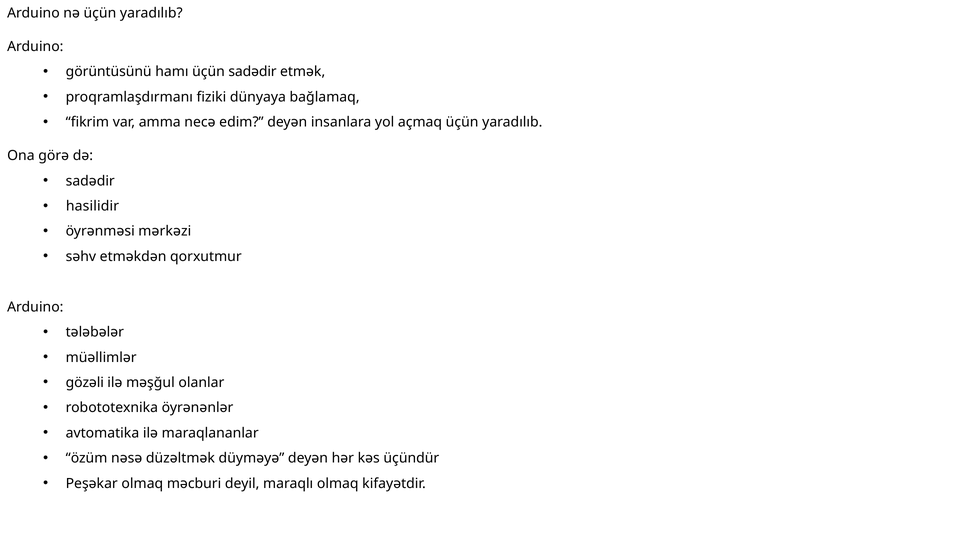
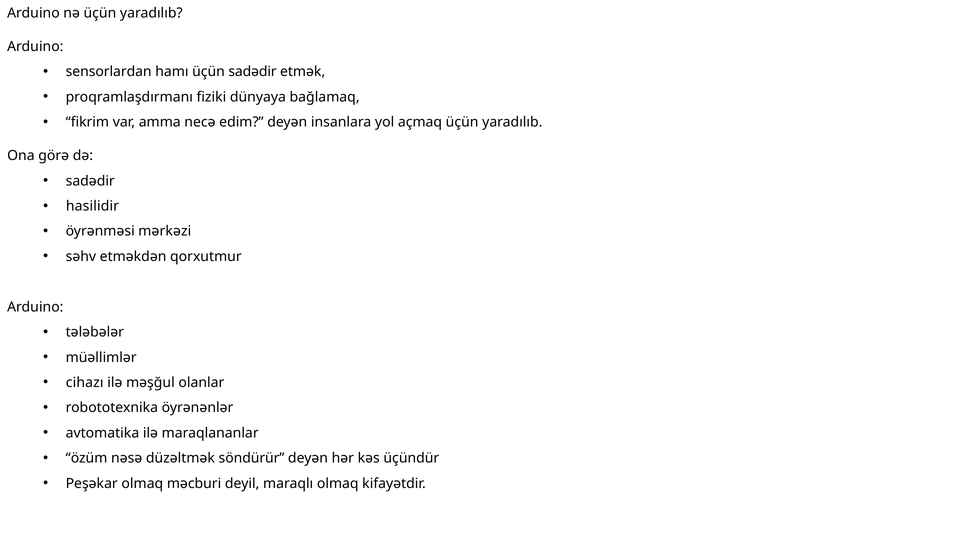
görüntüsünü: görüntüsünü -> sensorlardan
gözəli: gözəli -> cihazı
düyməyə: düyməyə -> söndürür
